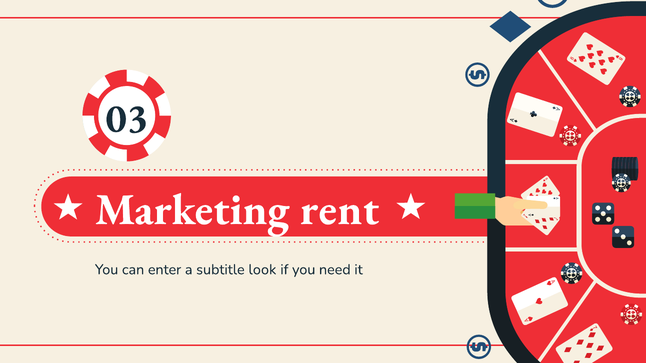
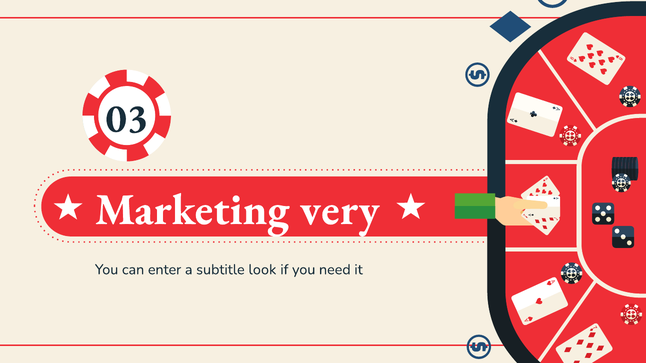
rent: rent -> very
